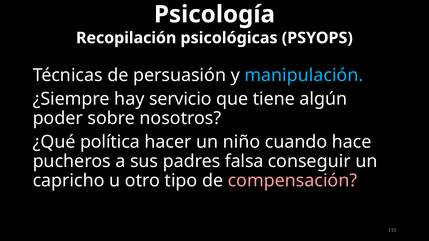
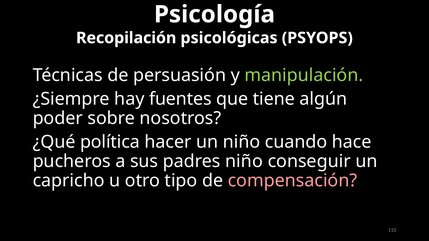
manipulación colour: light blue -> light green
servicio: servicio -> fuentes
padres falsa: falsa -> niño
